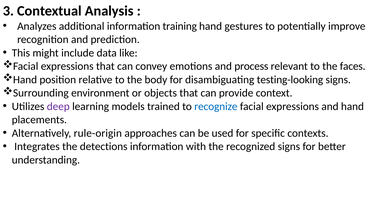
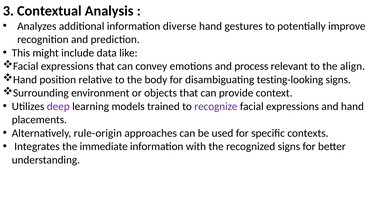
training: training -> diverse
faces: faces -> align
recognize colour: blue -> purple
detections: detections -> immediate
